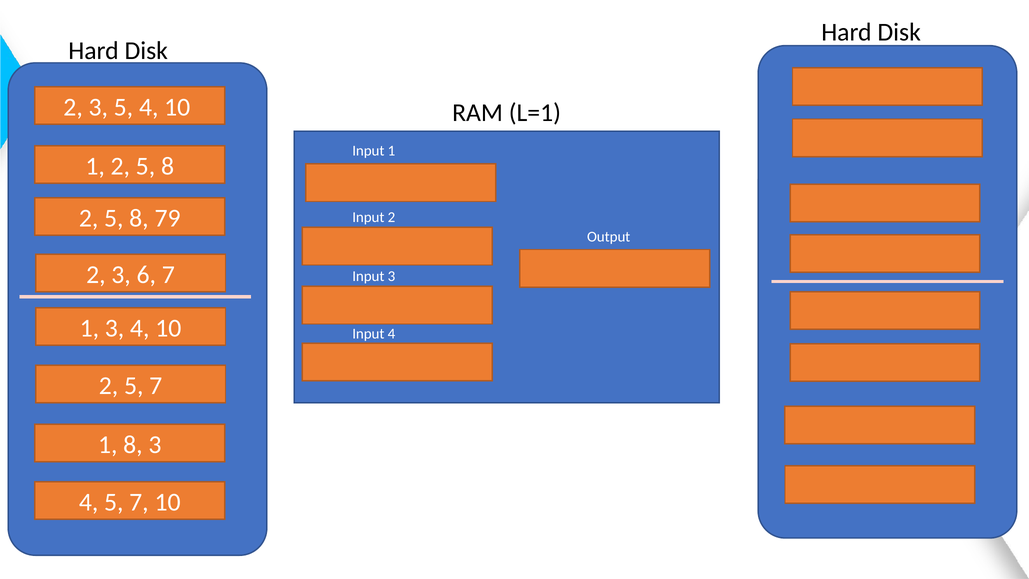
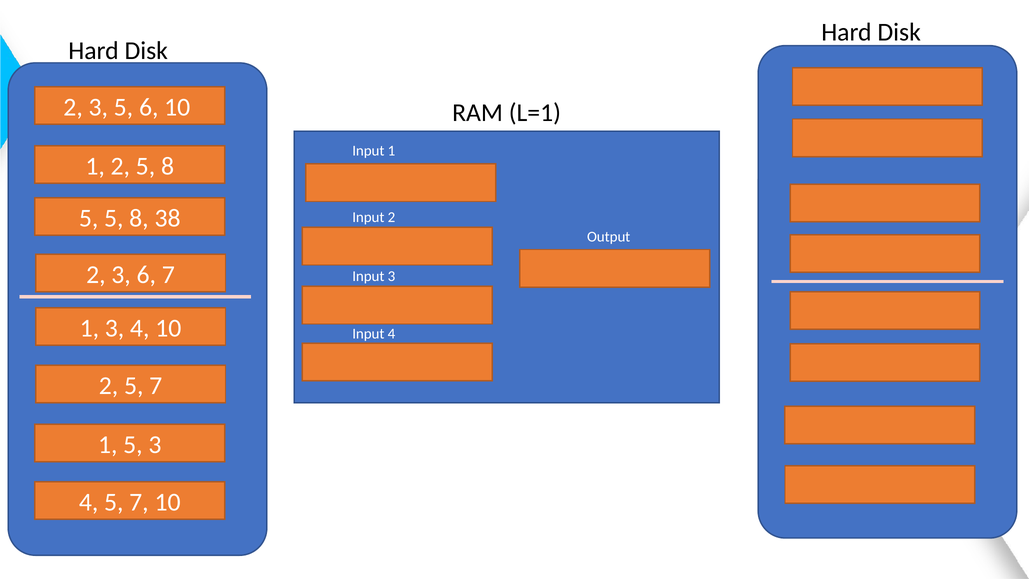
5 4: 4 -> 6
2 at (89, 218): 2 -> 5
79: 79 -> 38
1 8: 8 -> 5
